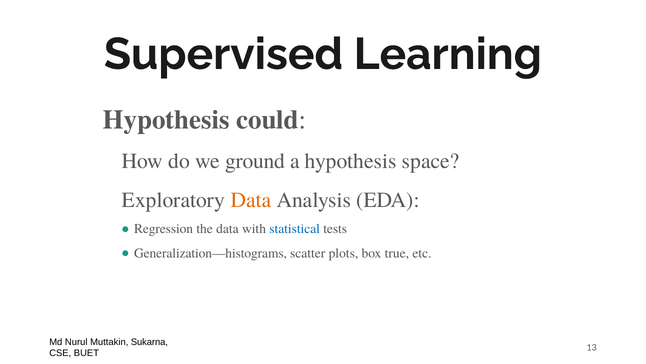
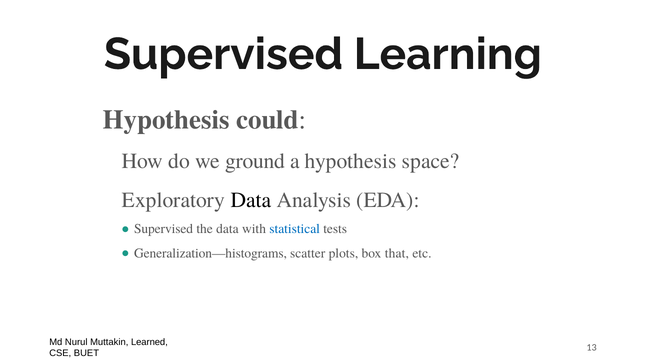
Data at (251, 200) colour: orange -> black
Regression at (164, 228): Regression -> Supervised
true: true -> that
Sukarna: Sukarna -> Learned
